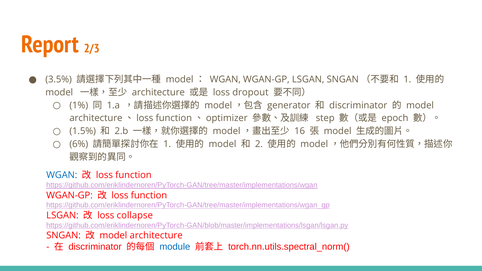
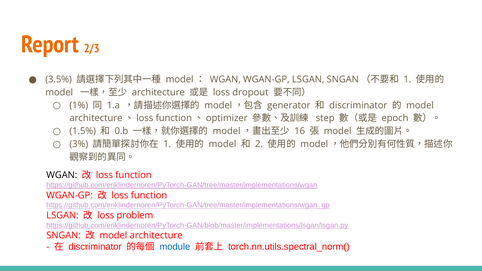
2.b: 2.b -> 0.b
6%: 6% -> 3%
WGAN at (62, 175) colour: blue -> black
collapse: collapse -> problem
